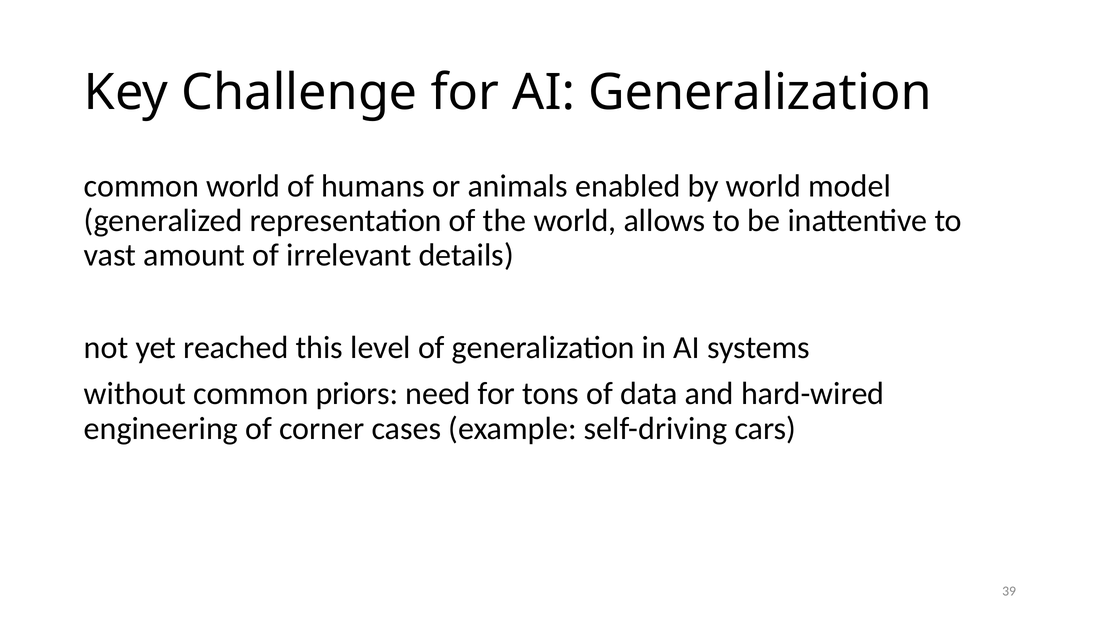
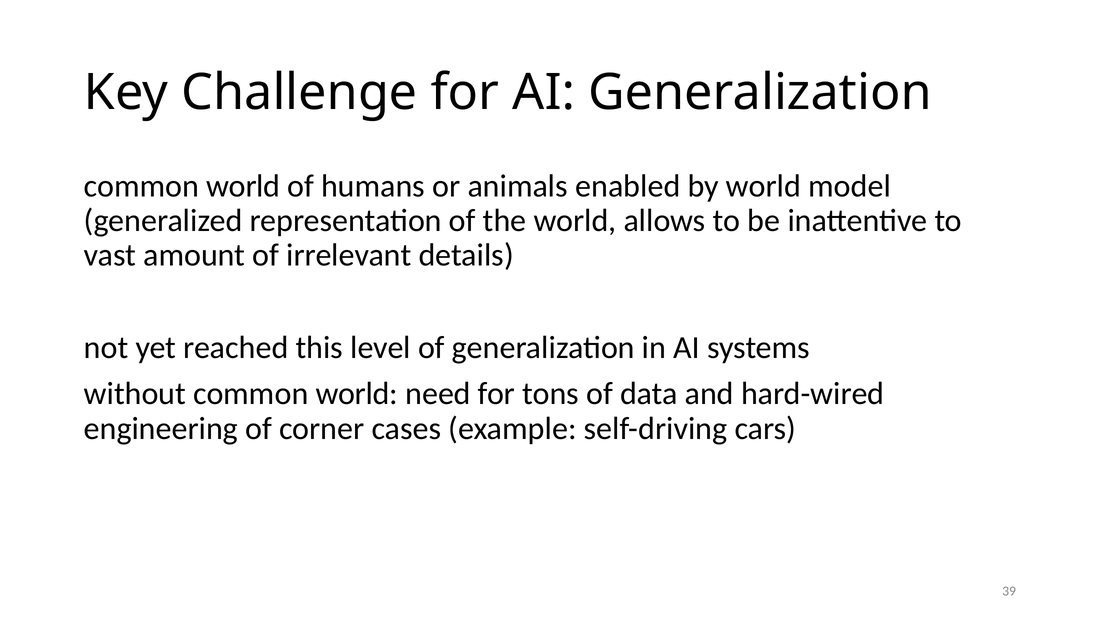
without common priors: priors -> world
